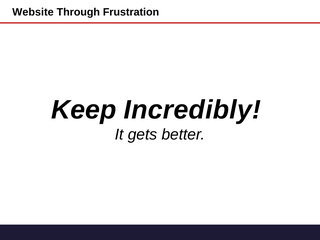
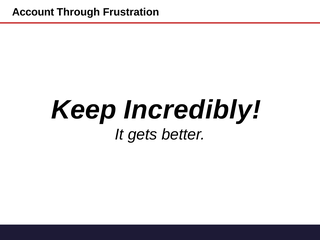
Website: Website -> Account
